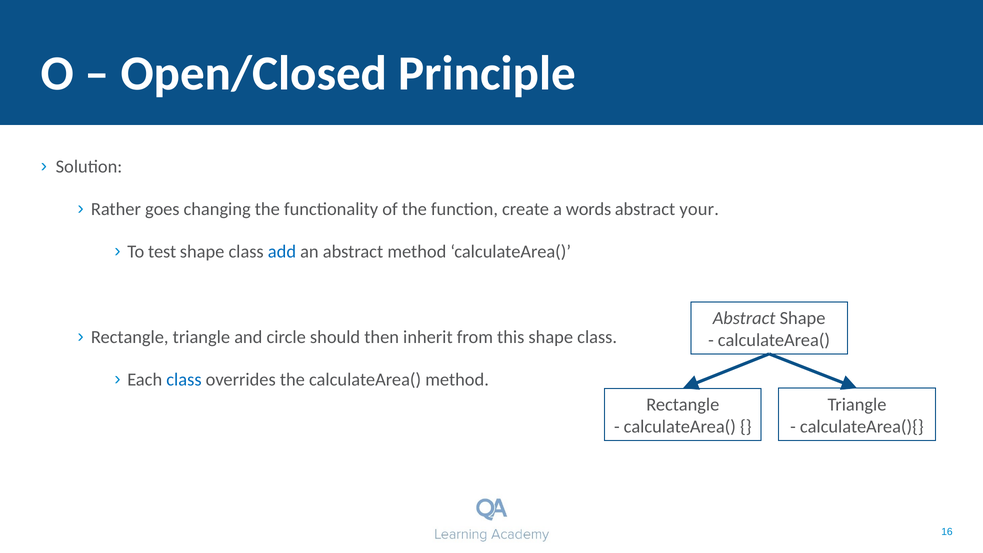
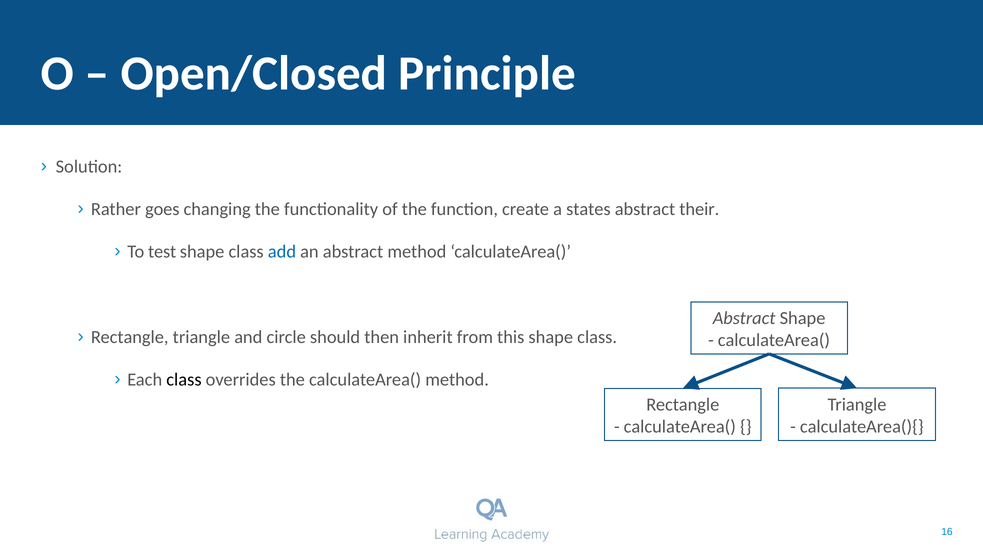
words: words -> states
your: your -> their
class at (184, 380) colour: blue -> black
